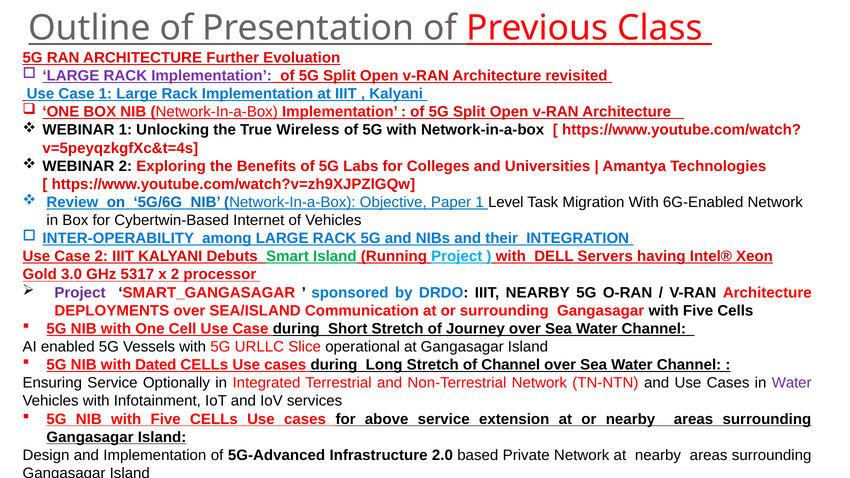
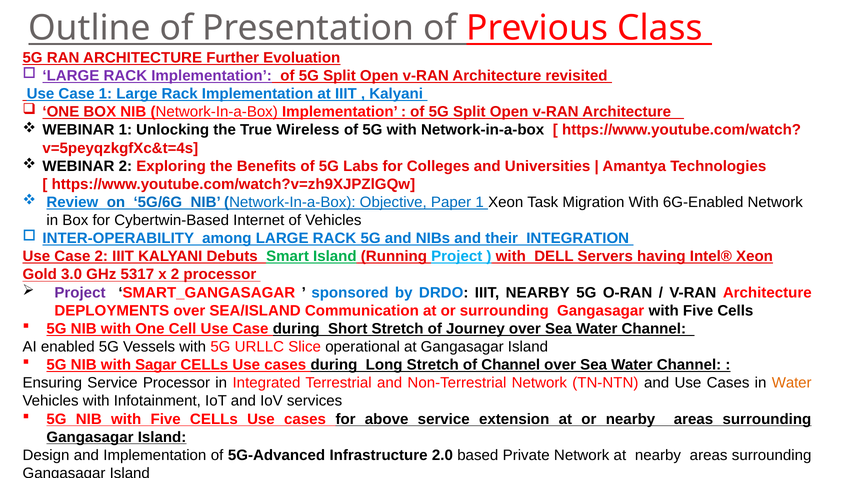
1 Level: Level -> Xeon
Dated: Dated -> Sagar
Service Optionally: Optionally -> Processor
Water at (792, 383) colour: purple -> orange
